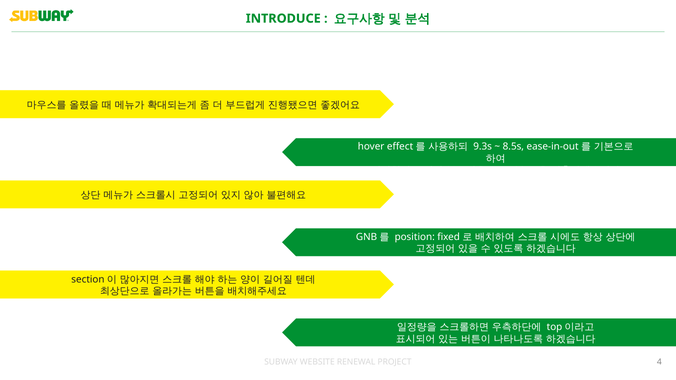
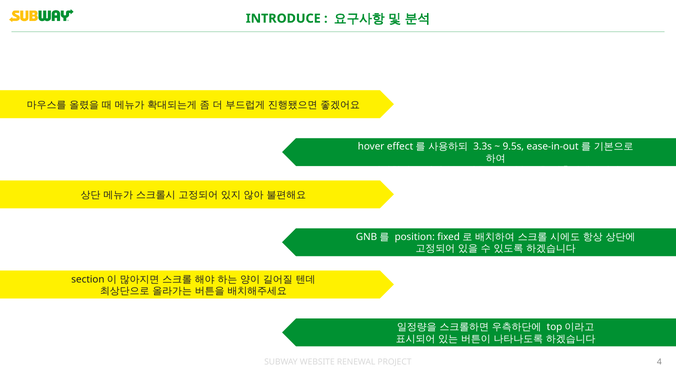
9.3s: 9.3s -> 3.3s
8.5s: 8.5s -> 9.5s
